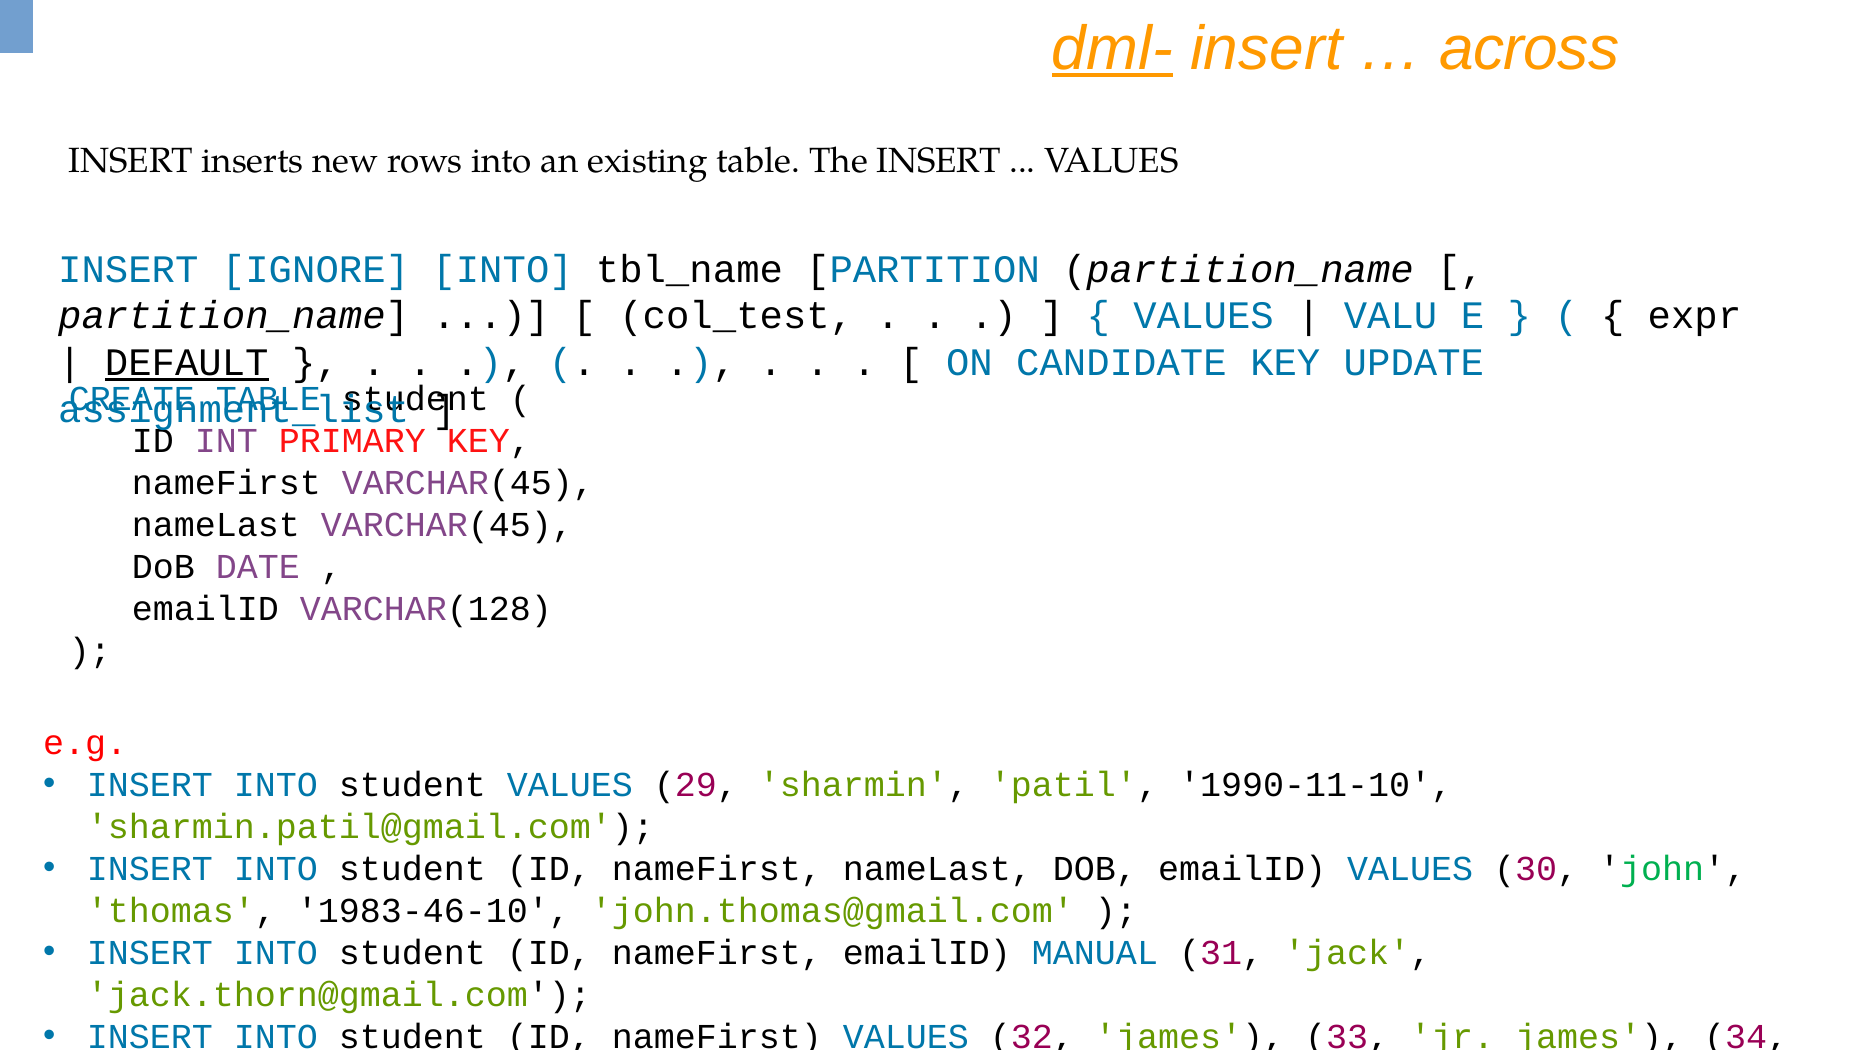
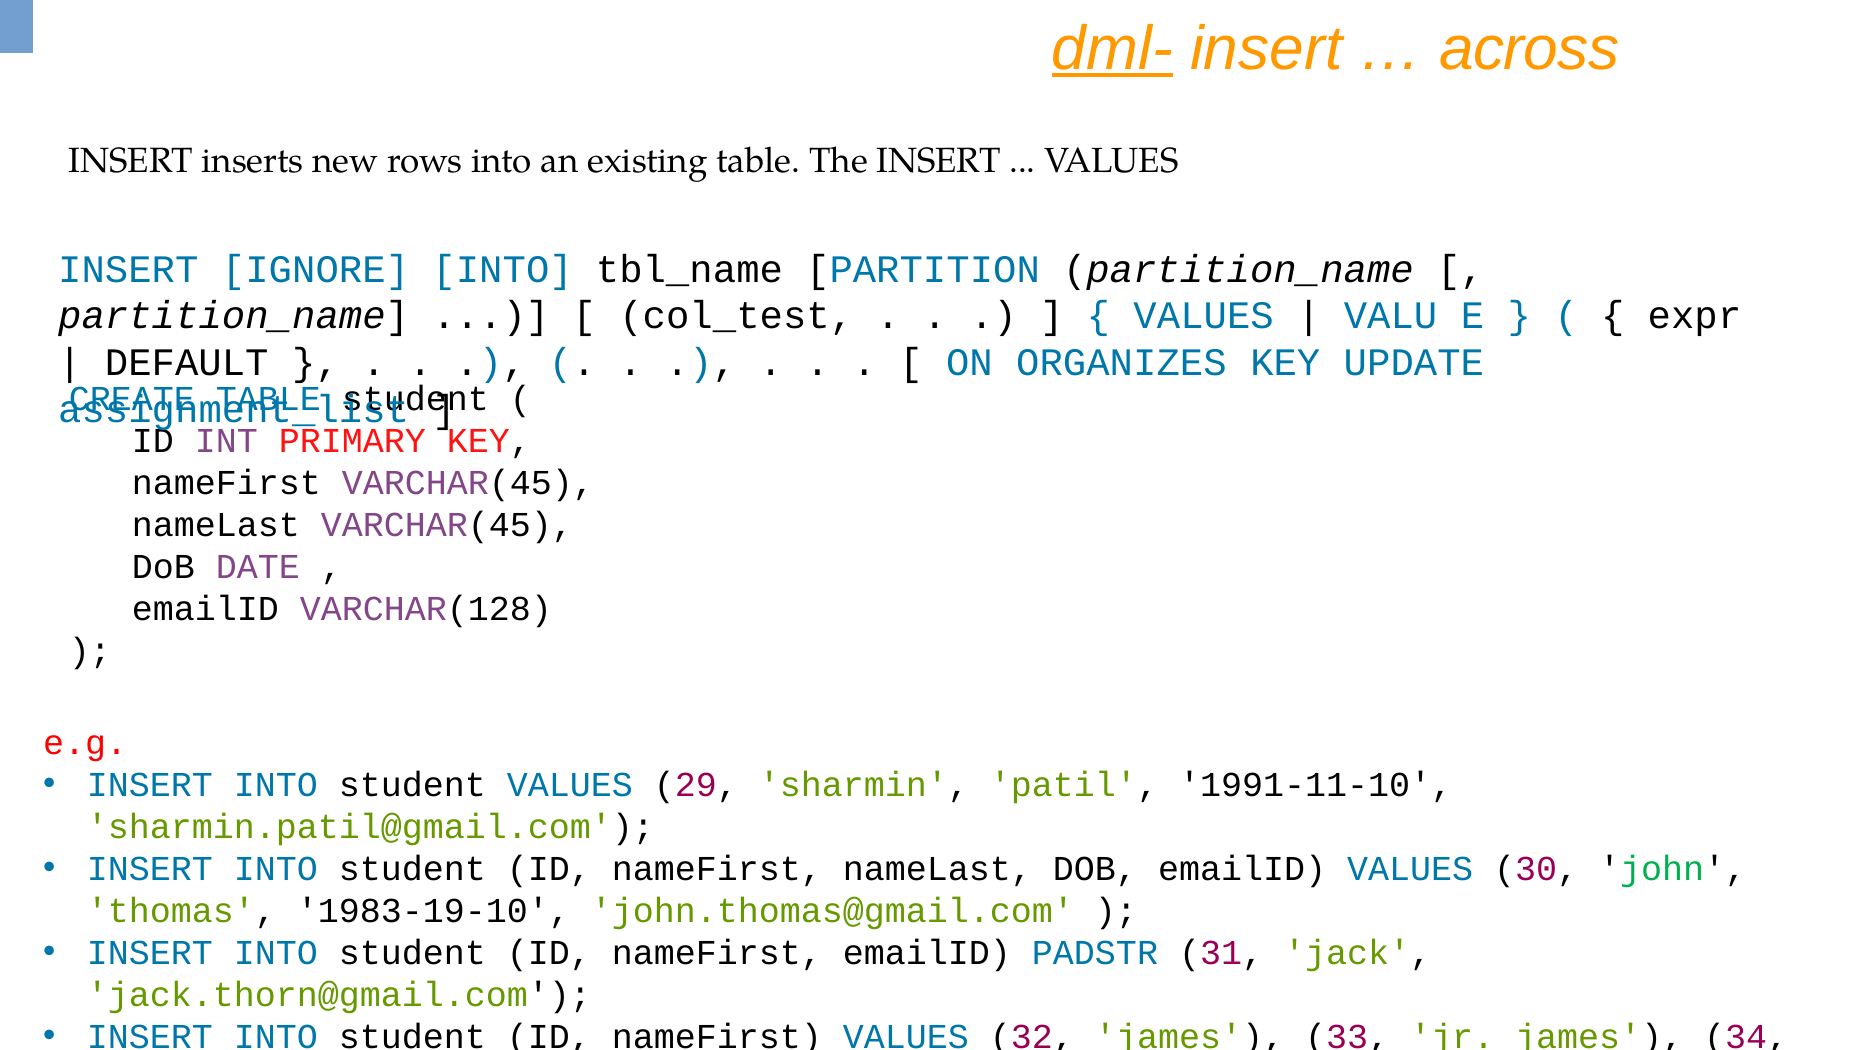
DEFAULT underline: present -> none
CANDIDATE: CANDIDATE -> ORGANIZES
1990-11-10: 1990-11-10 -> 1991-11-10
1983-46-10: 1983-46-10 -> 1983-19-10
MANUAL: MANUAL -> PADSTR
